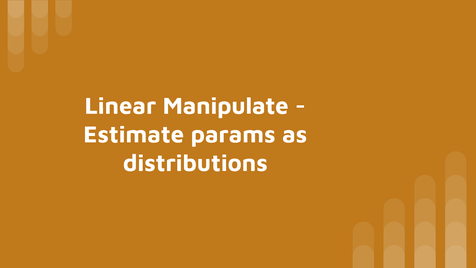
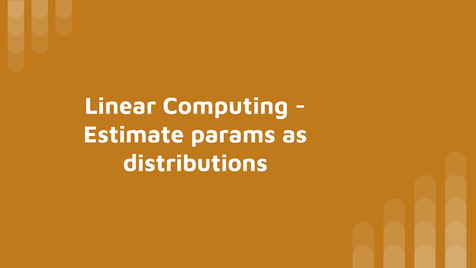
Manipulate: Manipulate -> Computing
